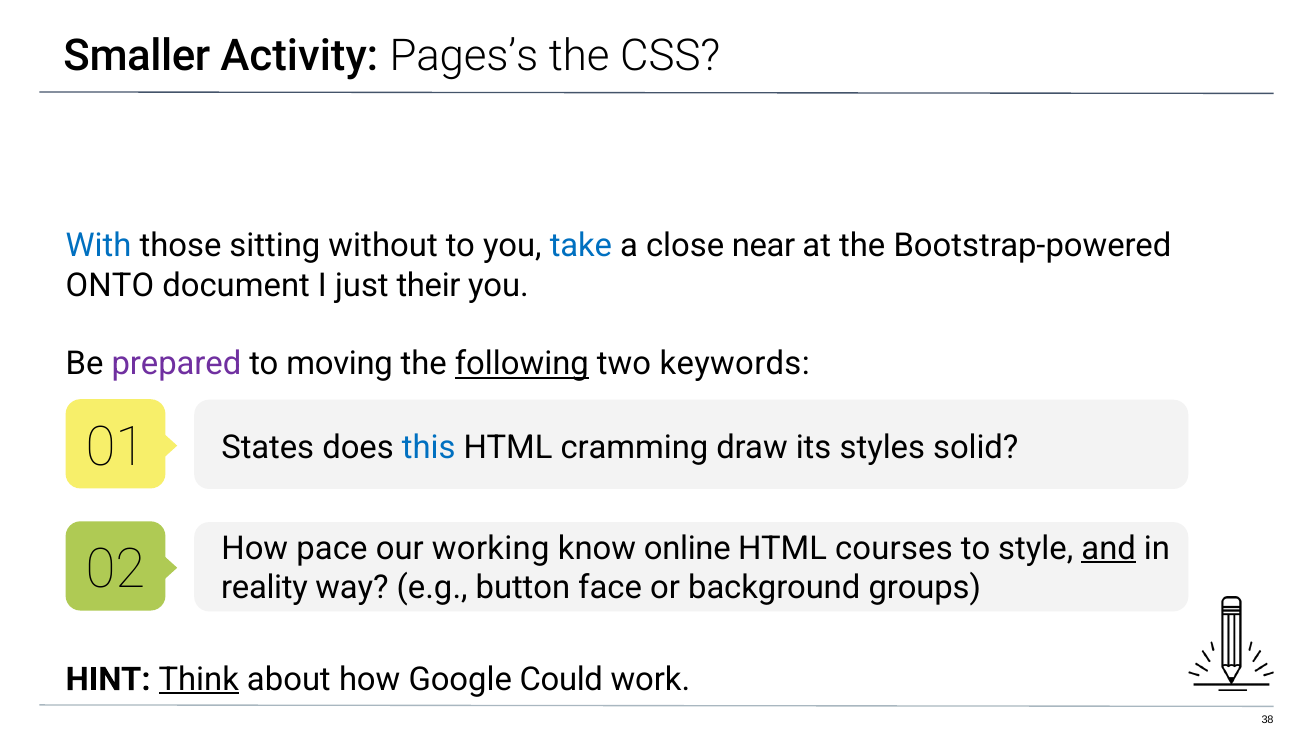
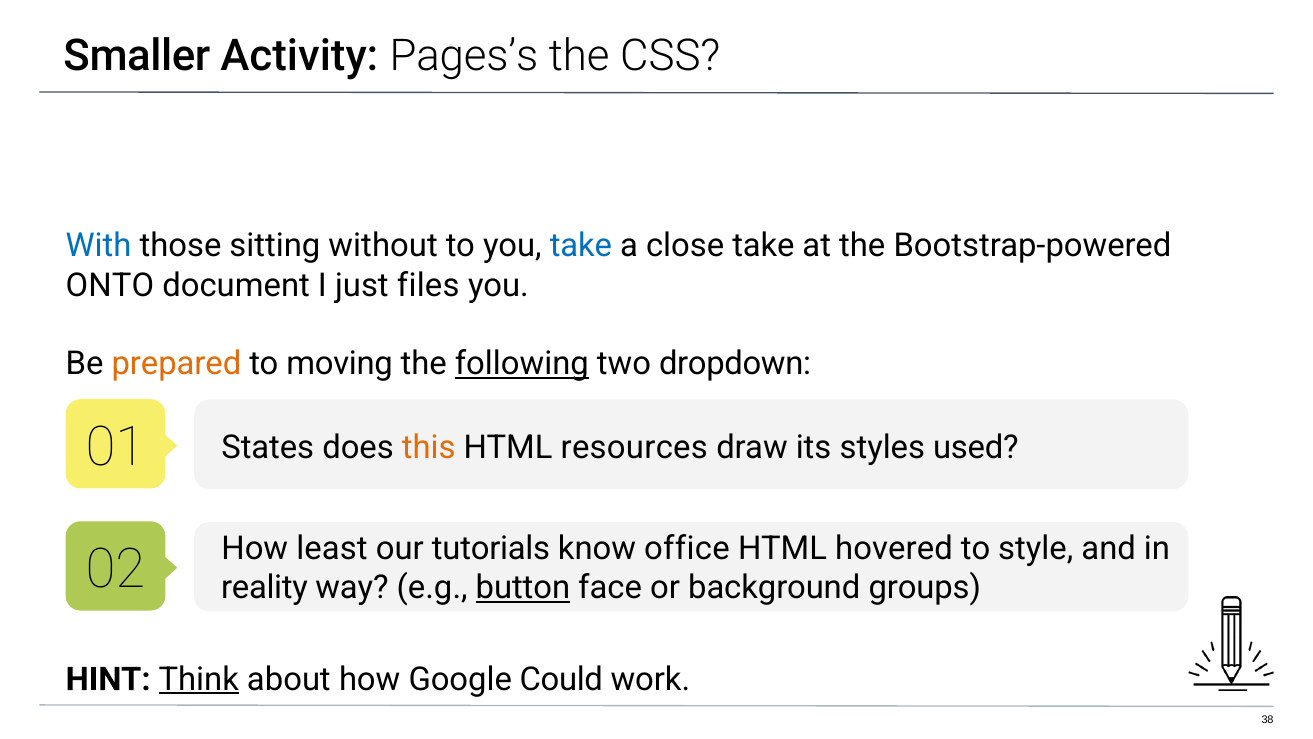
close near: near -> take
their: their -> files
prepared colour: purple -> orange
keywords: keywords -> dropdown
this colour: blue -> orange
cramming: cramming -> resources
solid: solid -> used
pace: pace -> least
working: working -> tutorials
online: online -> office
courses: courses -> hovered
and underline: present -> none
button underline: none -> present
